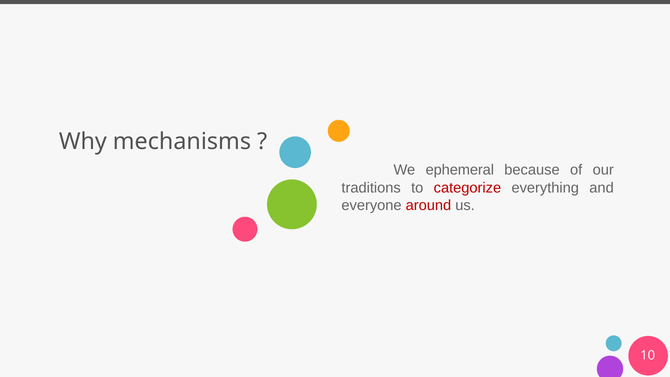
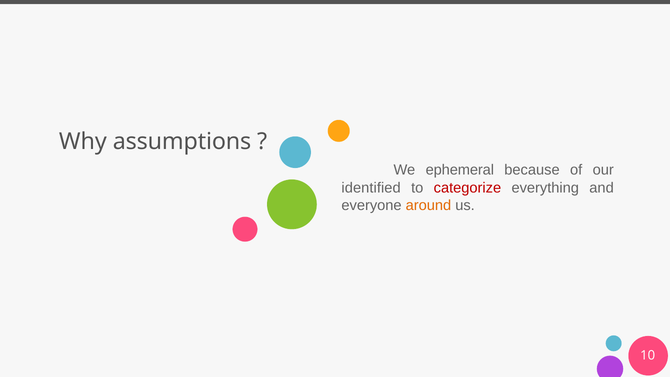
mechanisms: mechanisms -> assumptions
traditions: traditions -> identified
around colour: red -> orange
